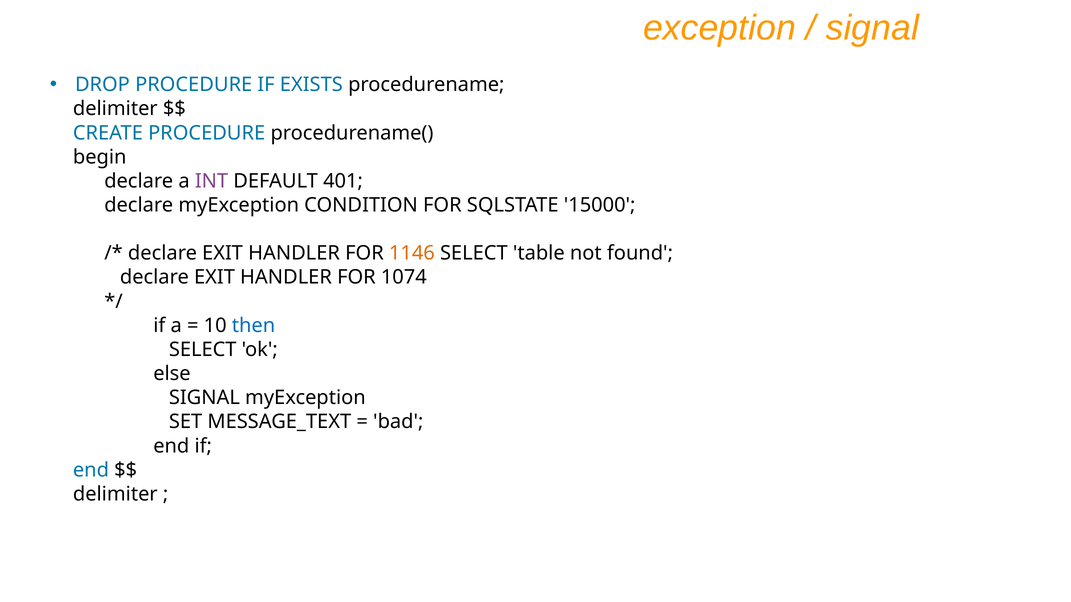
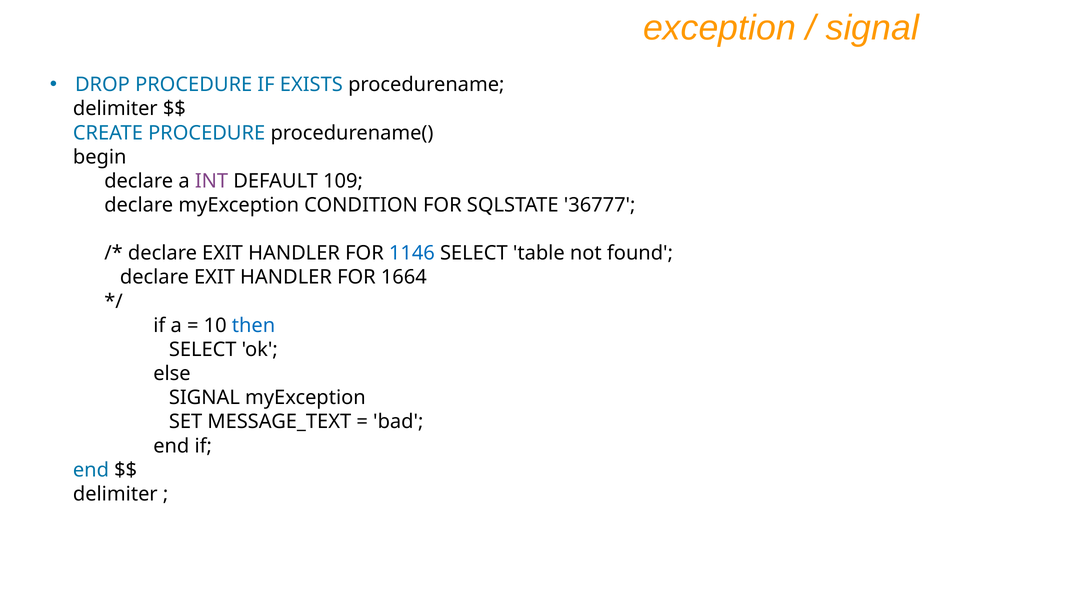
401: 401 -> 109
15000: 15000 -> 36777
1146 colour: orange -> blue
1074: 1074 -> 1664
